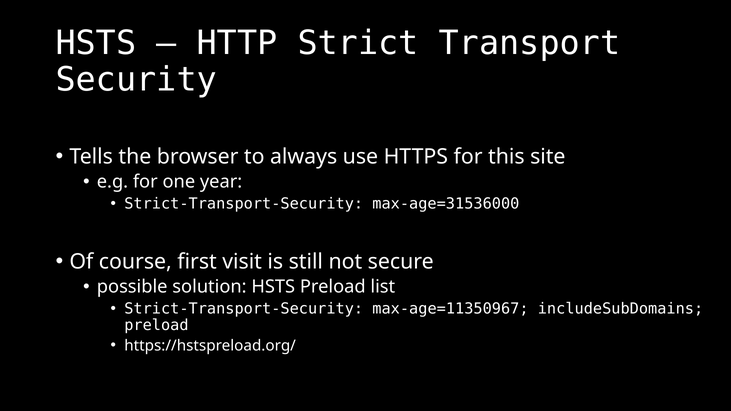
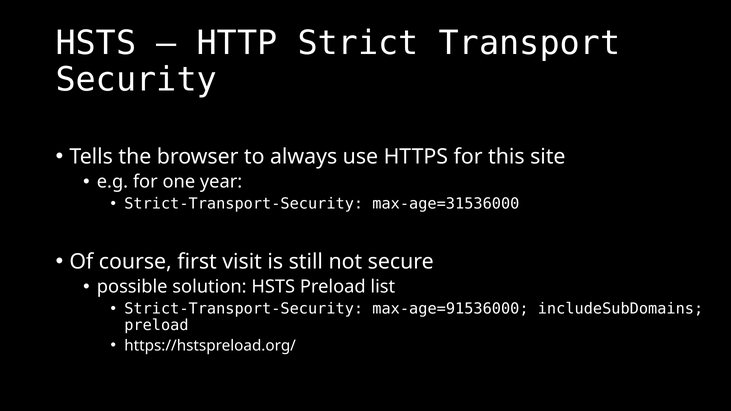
max-age=11350967: max-age=11350967 -> max-age=91536000
